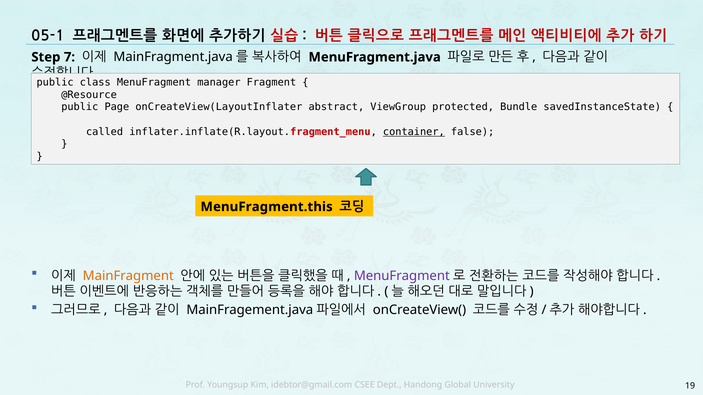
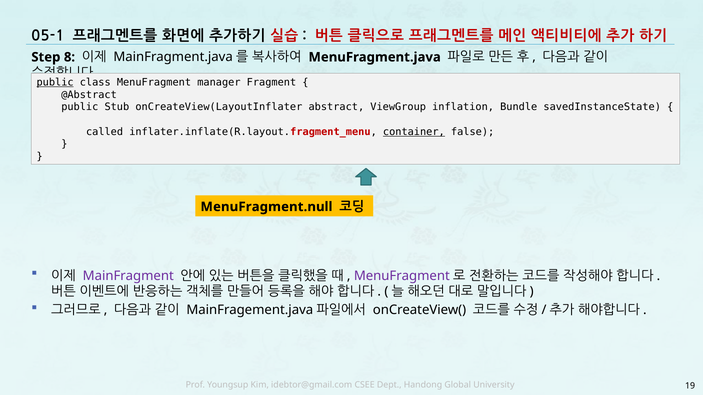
7: 7 -> 8
public at (55, 83) underline: none -> present
@Resource: @Resource -> @Abstract
Page: Page -> Stub
protected: protected -> inflation
MenuFragment.this: MenuFragment.this -> MenuFragment.null
MainFragment colour: orange -> purple
